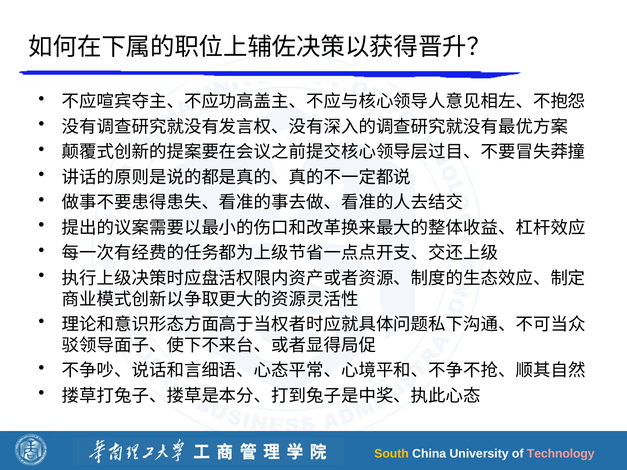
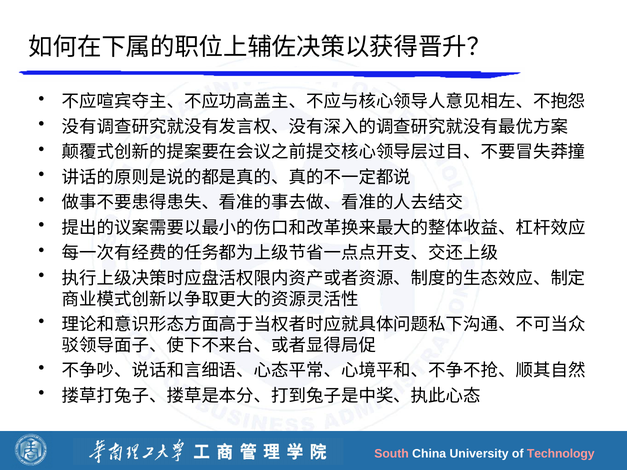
South colour: yellow -> pink
